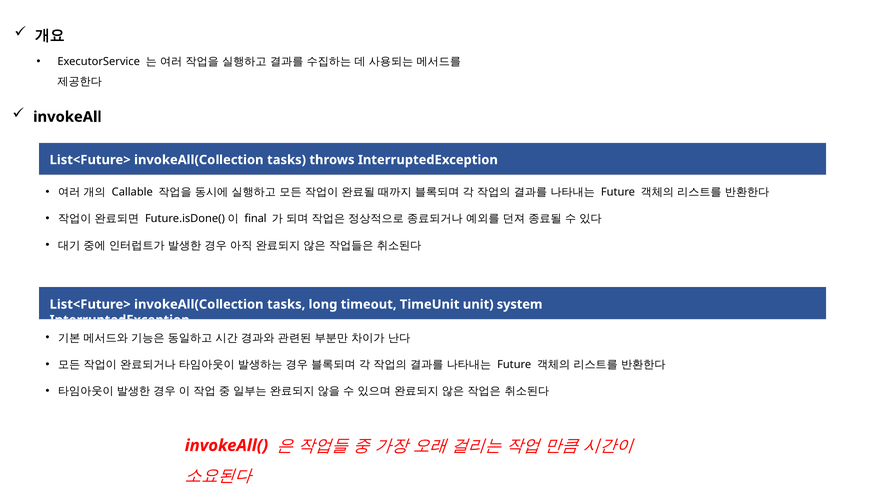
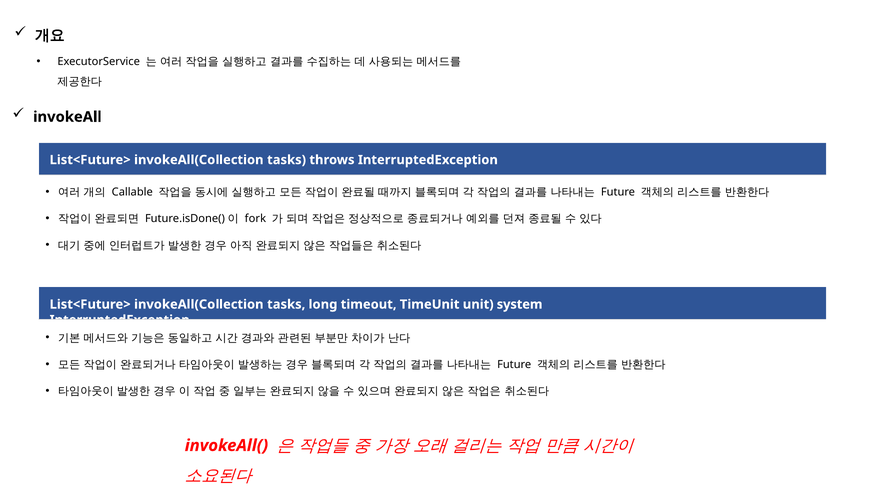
final: final -> fork
